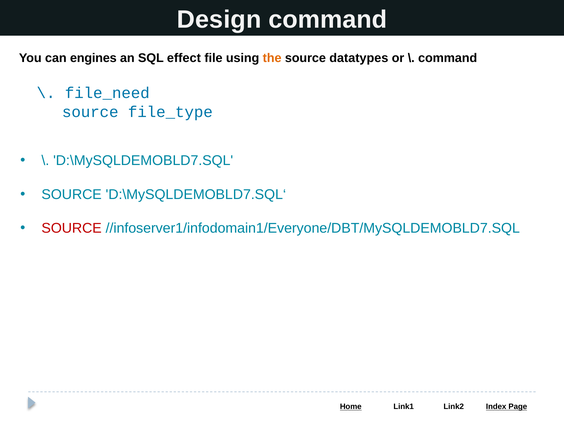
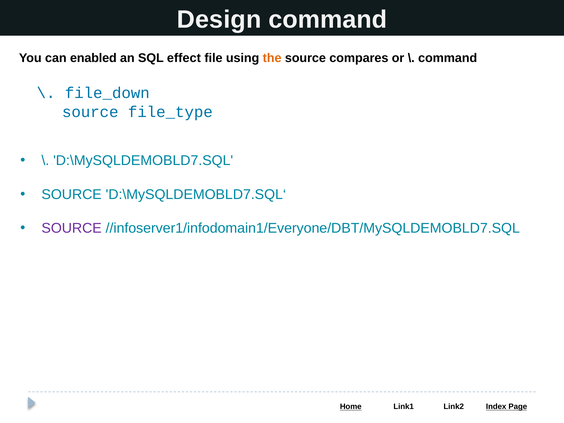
engines: engines -> enabled
datatypes: datatypes -> compares
file_need: file_need -> file_down
SOURCE at (72, 228) colour: red -> purple
